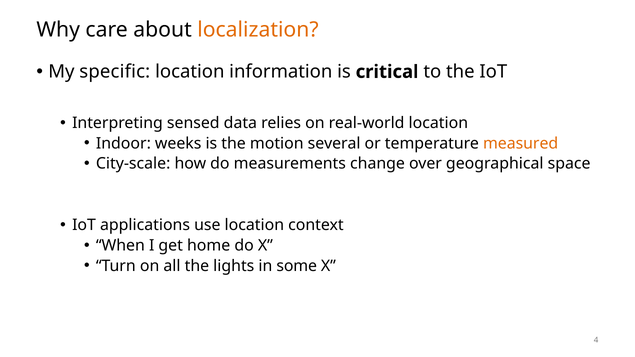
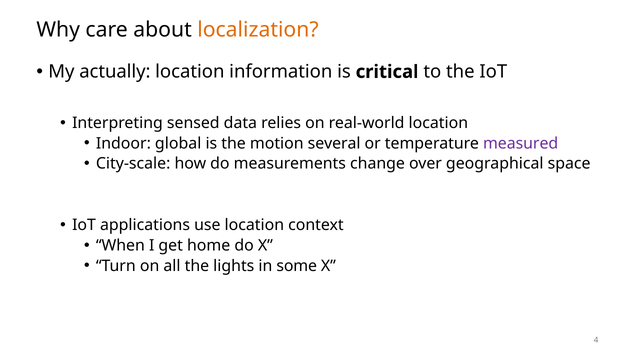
specific: specific -> actually
weeks: weeks -> global
measured colour: orange -> purple
